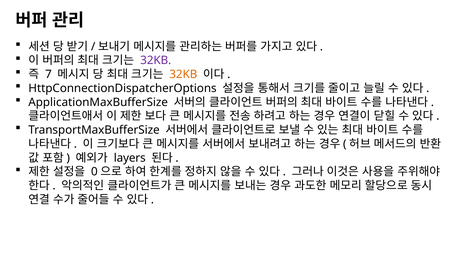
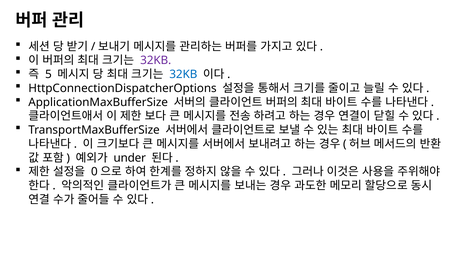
7: 7 -> 5
32KB at (183, 74) colour: orange -> blue
layers: layers -> under
